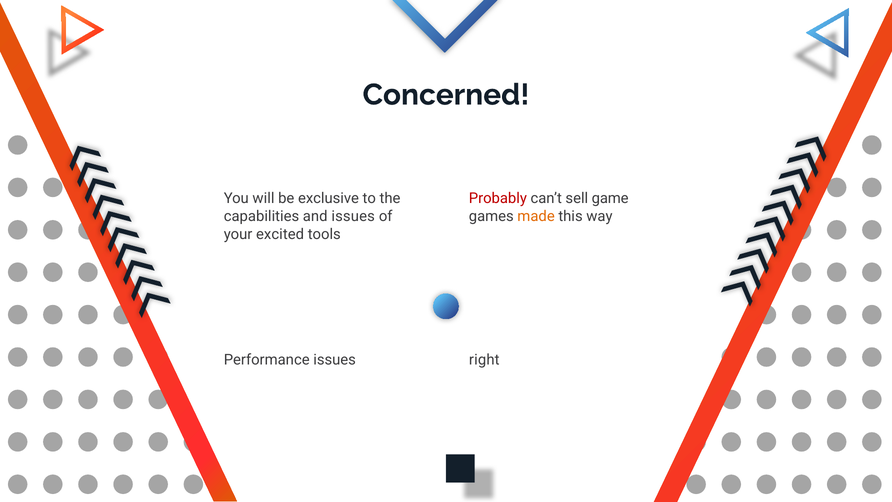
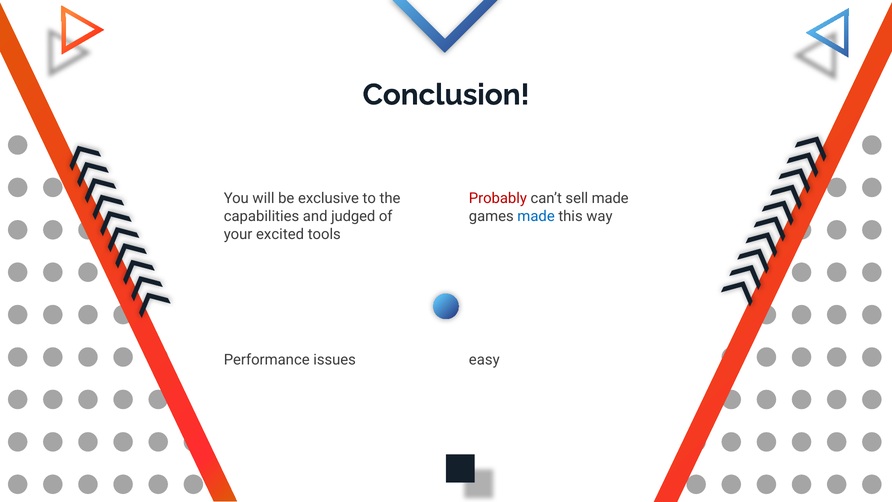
Concerned: Concerned -> Conclusion
sell game: game -> made
and issues: issues -> judged
made at (536, 216) colour: orange -> blue
right: right -> easy
